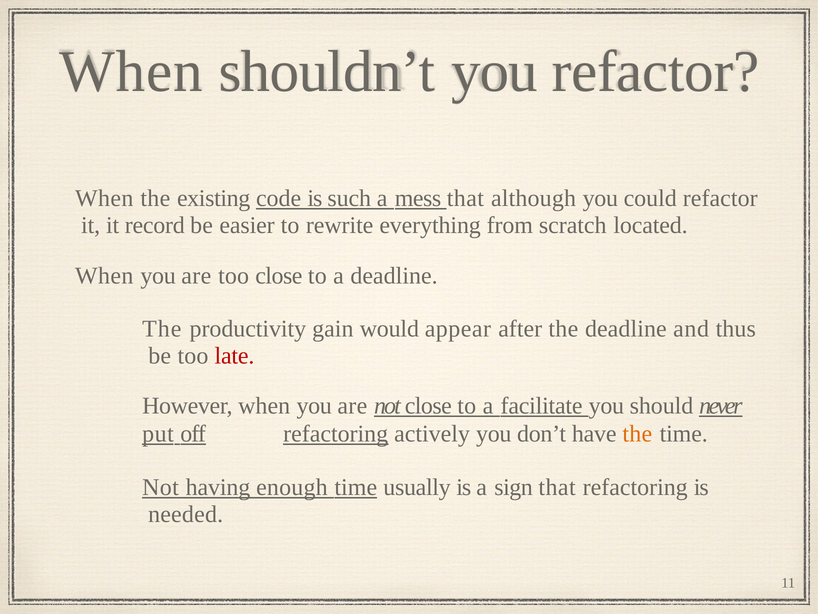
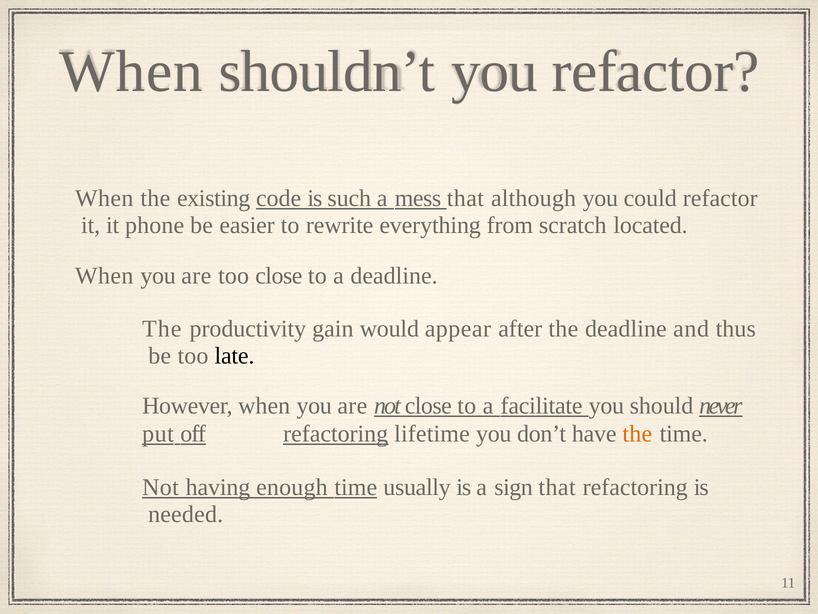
record: record -> phone
late colour: red -> black
actively: actively -> lifetime
